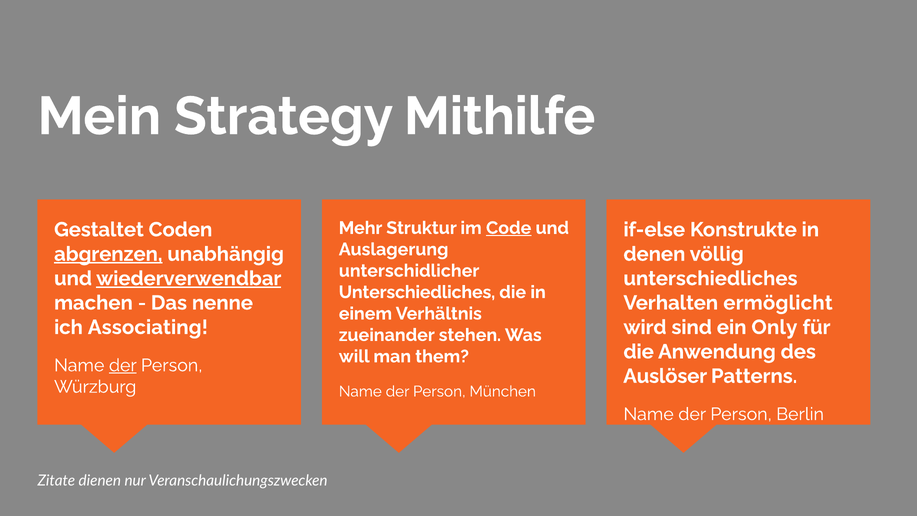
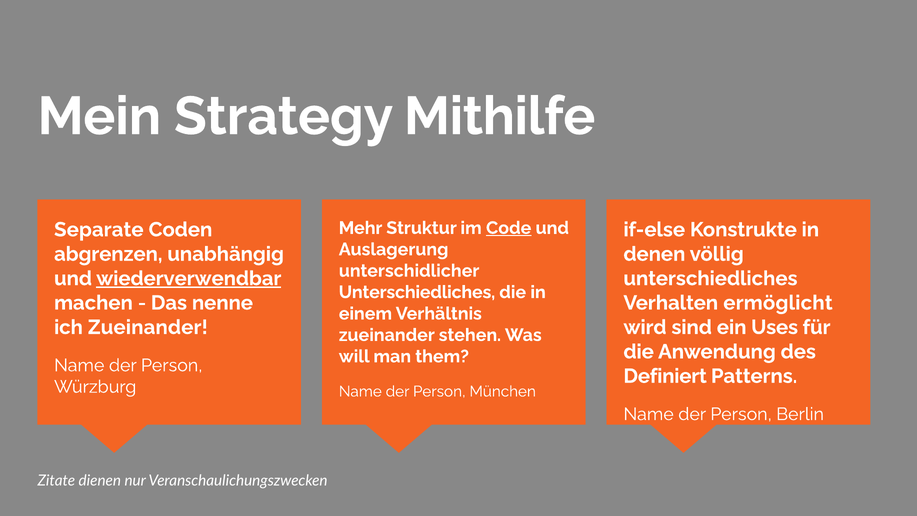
Gestaltet: Gestaltet -> Separate
abgrenzen underline: present -> none
ich Associating: Associating -> Zueinander
Only: Only -> Uses
der at (123, 365) underline: present -> none
Auslöser: Auslöser -> Definiert
